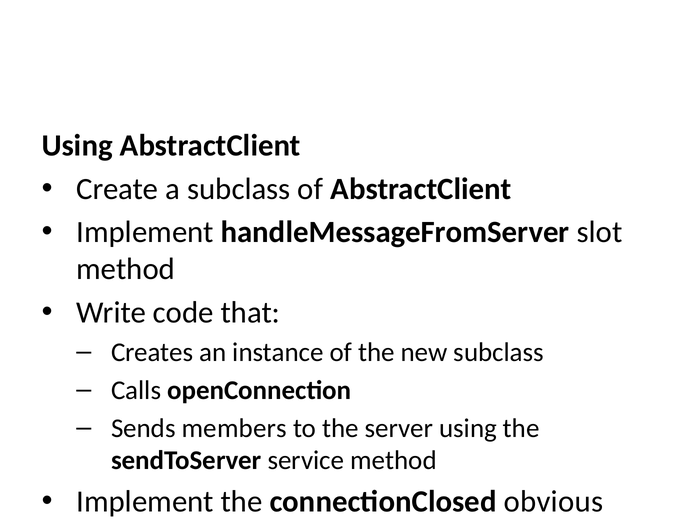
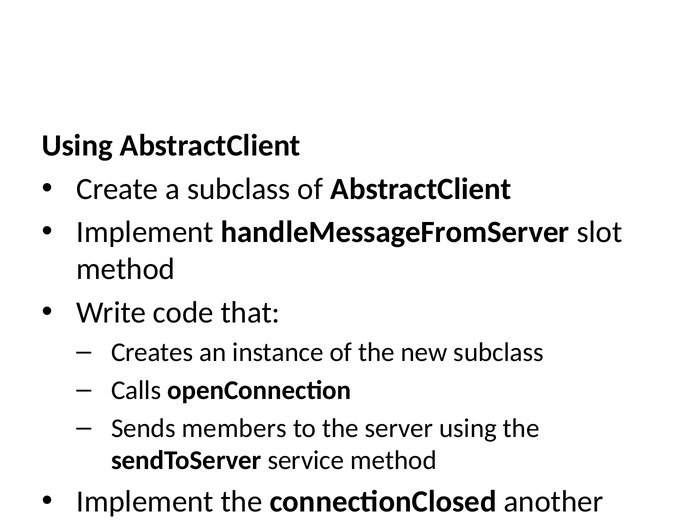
obvious: obvious -> another
